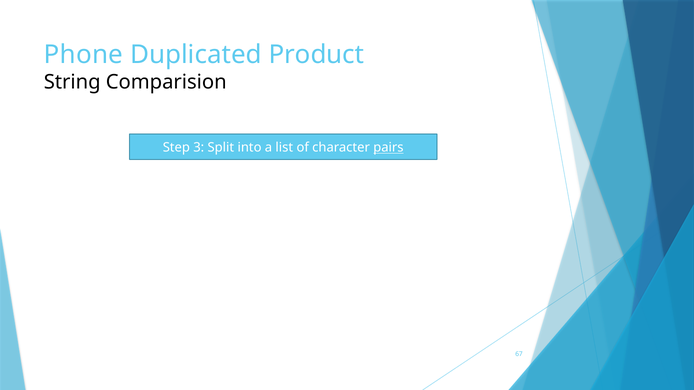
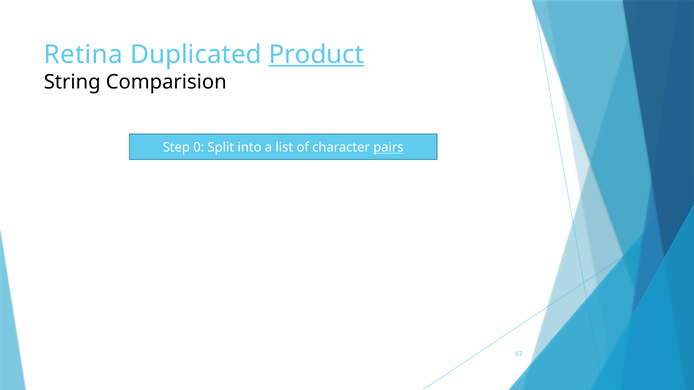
Phone: Phone -> Retina
Product underline: none -> present
3: 3 -> 0
